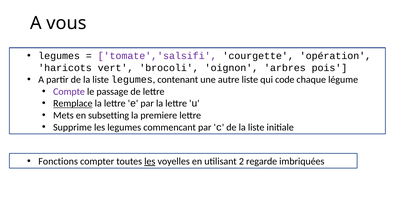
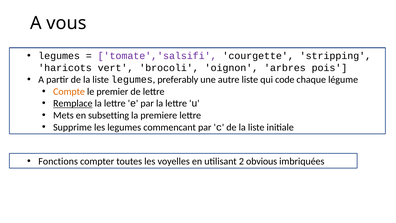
opération: opération -> stripping
contenant: contenant -> preferably
Compte colour: purple -> orange
passage: passage -> premier
les at (150, 161) underline: present -> none
regarde: regarde -> obvious
